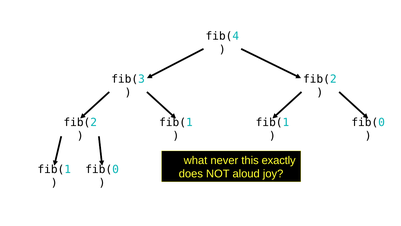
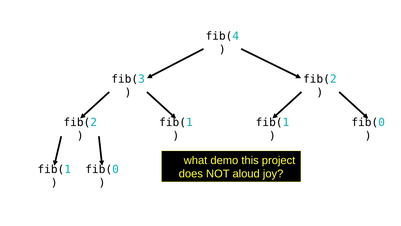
never: never -> demo
exactly: exactly -> project
